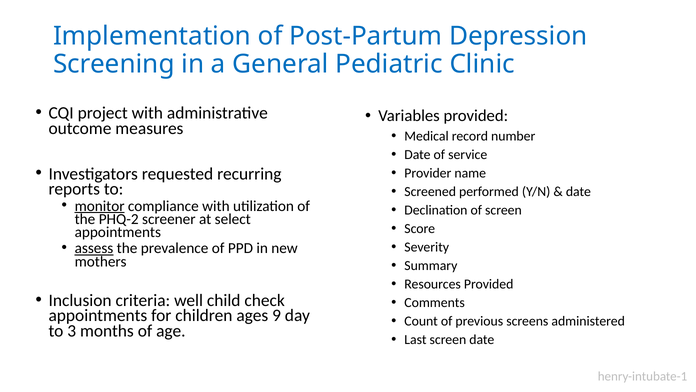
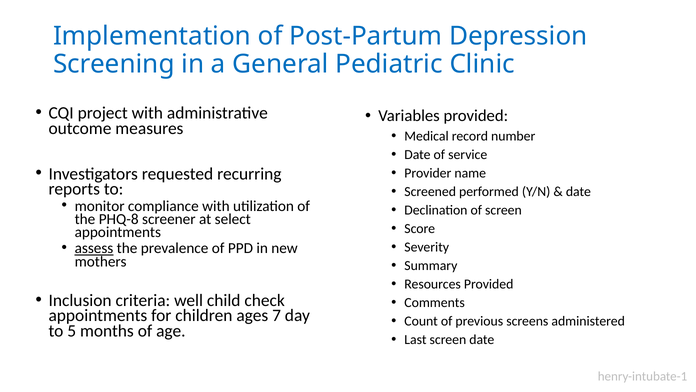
monitor underline: present -> none
PHQ-2: PHQ-2 -> PHQ-8
9: 9 -> 7
3: 3 -> 5
